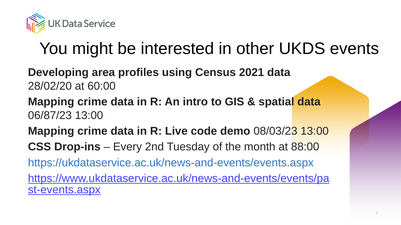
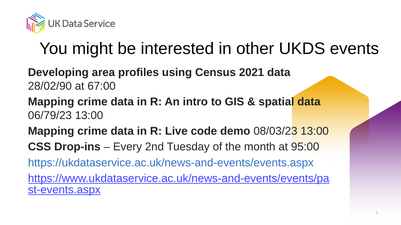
28/02/20: 28/02/20 -> 28/02/90
60:00: 60:00 -> 67:00
06/87/23: 06/87/23 -> 06/79/23
88:00: 88:00 -> 95:00
